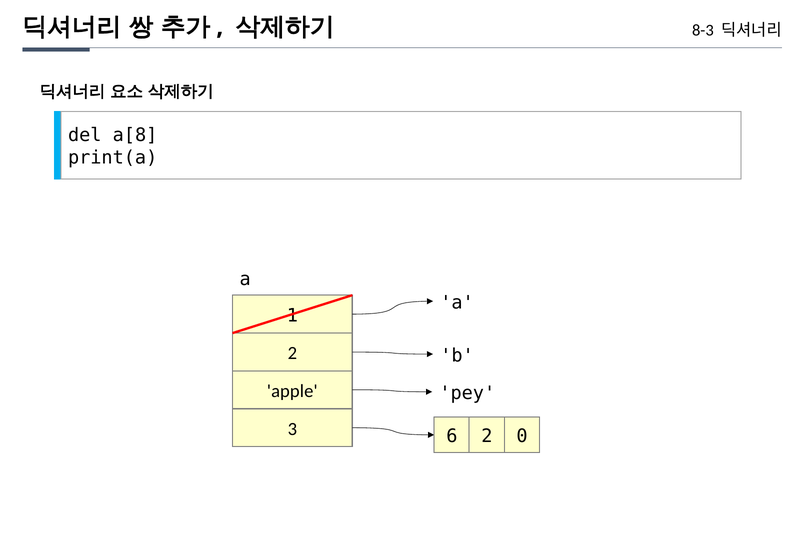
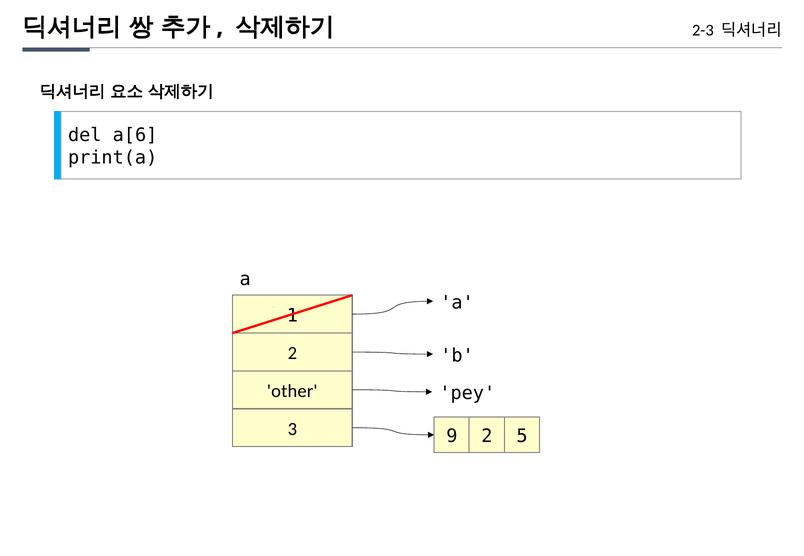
8-3: 8-3 -> 2-3
a[8: a[8 -> a[6
apple: apple -> other
6: 6 -> 9
0: 0 -> 5
